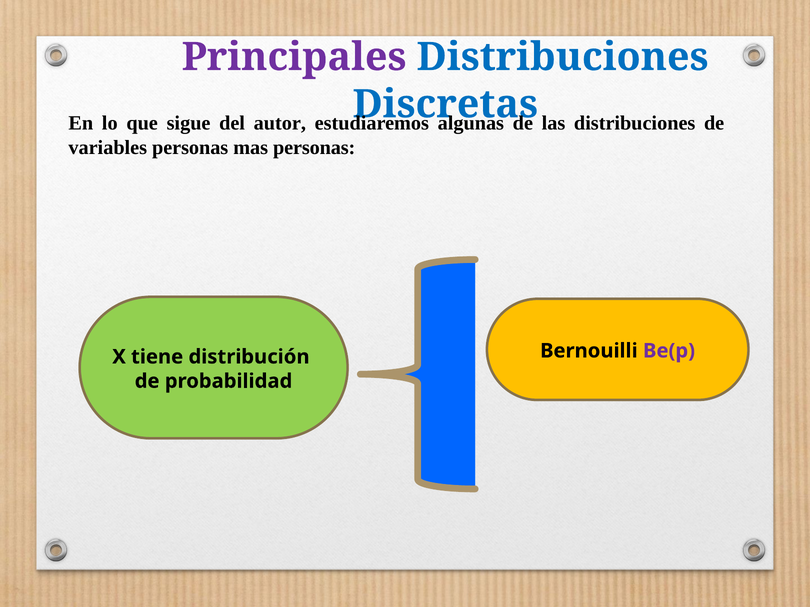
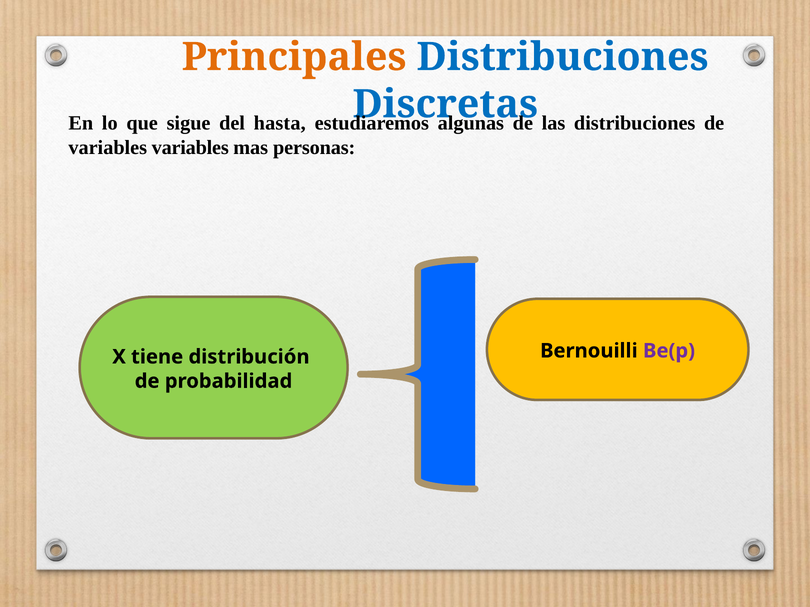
Principales colour: purple -> orange
autor: autor -> hasta
variables personas: personas -> variables
